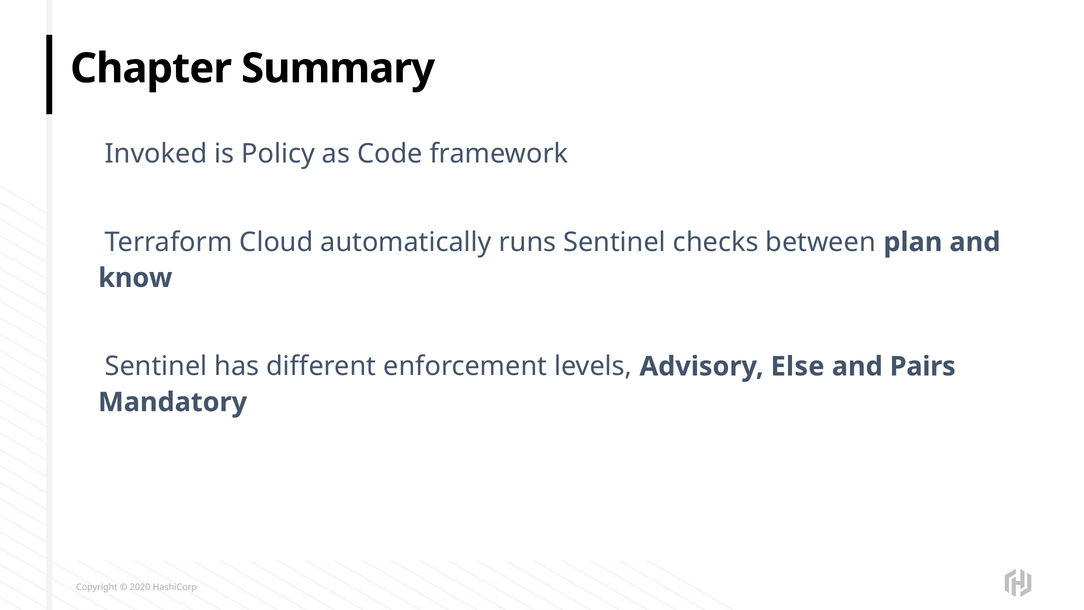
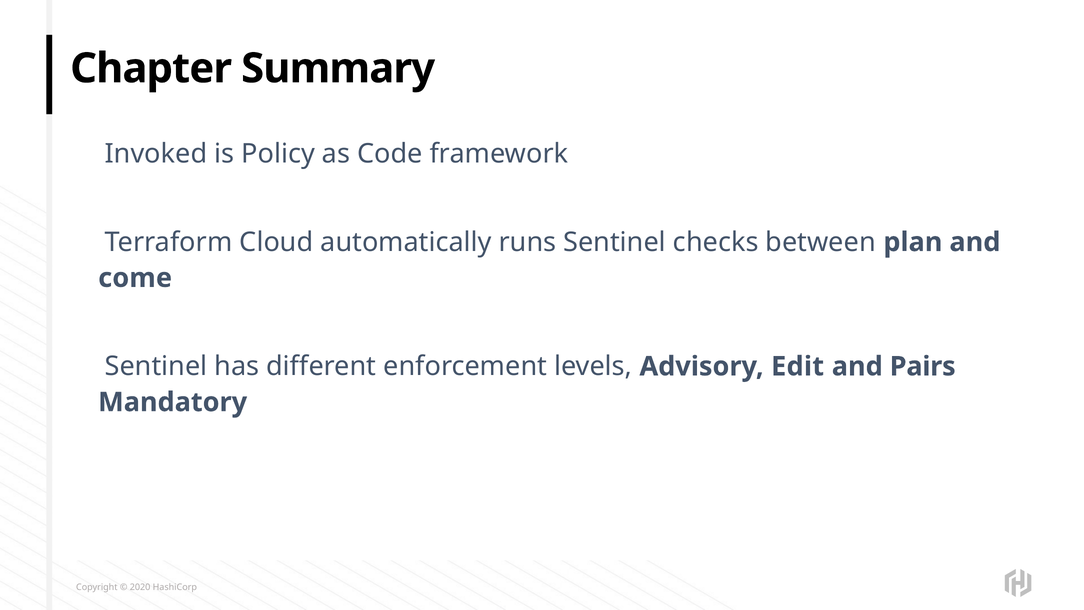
know: know -> come
Else: Else -> Edit
